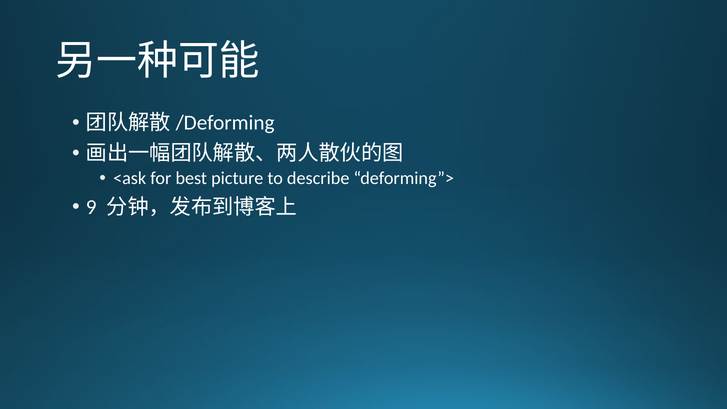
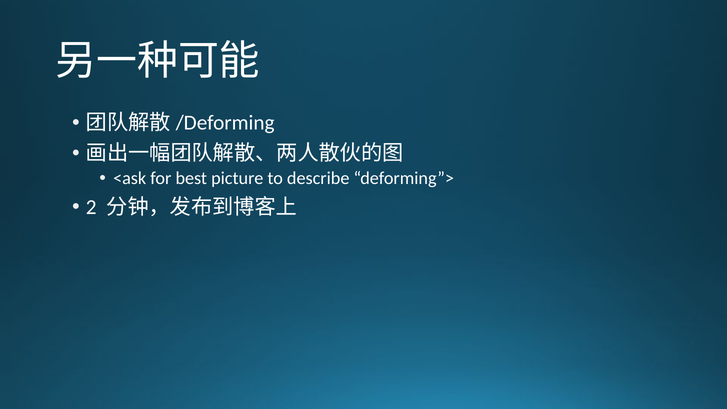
9: 9 -> 2
